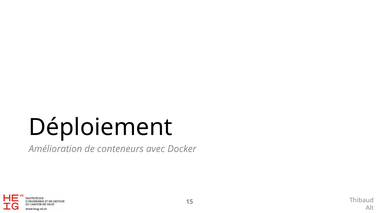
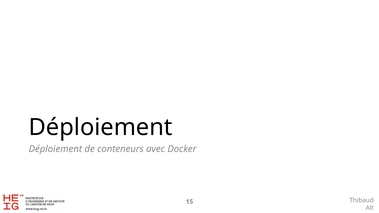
Amélioration at (55, 149): Amélioration -> Déploiement
